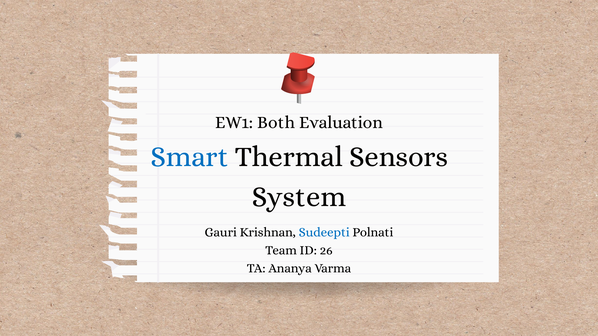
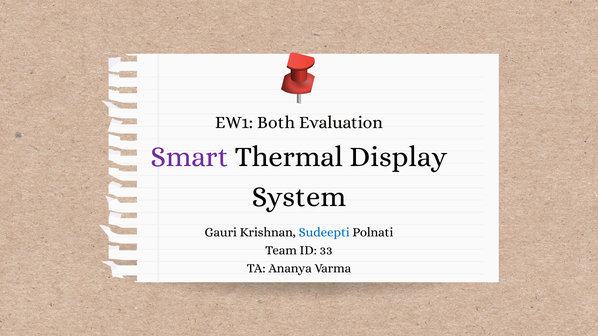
Smart colour: blue -> purple
Sensors: Sensors -> Display
26: 26 -> 33
